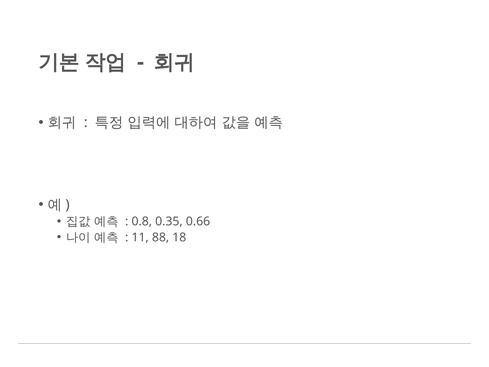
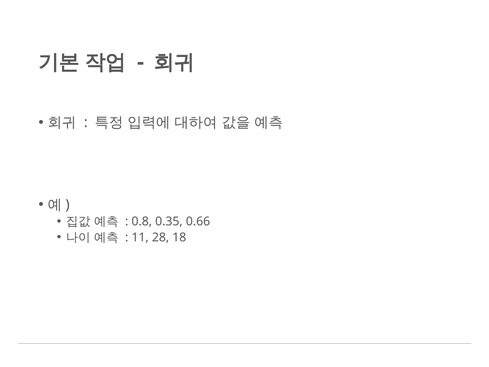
88: 88 -> 28
